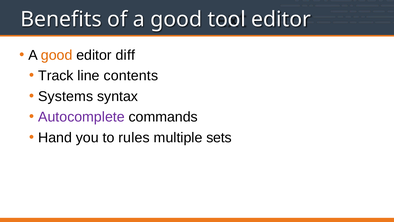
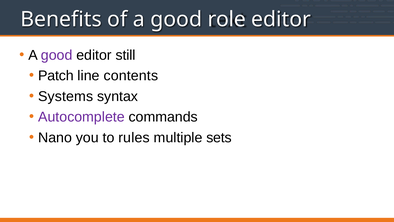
tool: tool -> role
good at (57, 55) colour: orange -> purple
diff: diff -> still
Track: Track -> Patch
Hand: Hand -> Nano
